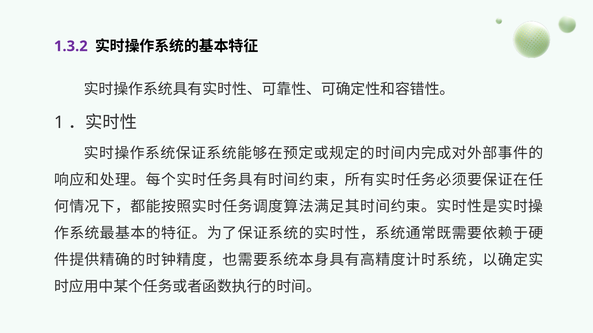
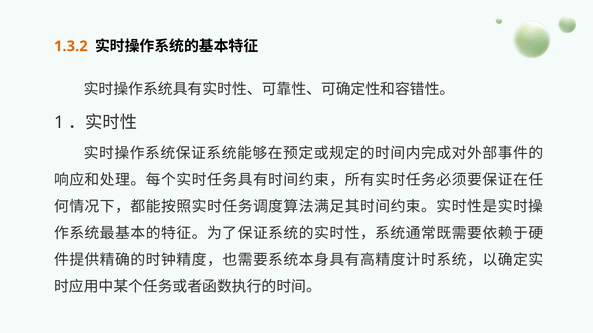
1.3.2 colour: purple -> orange
